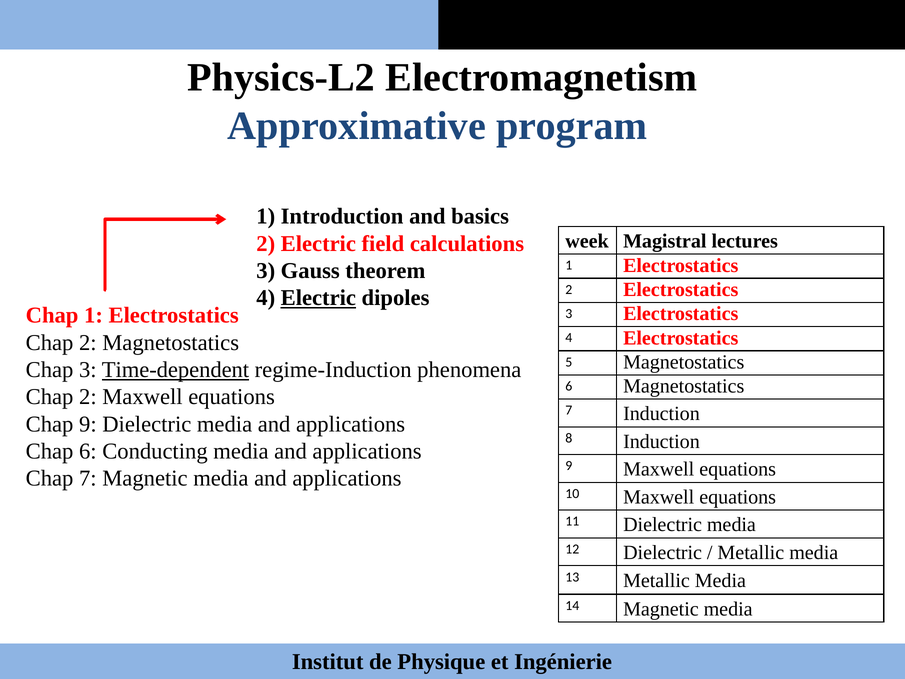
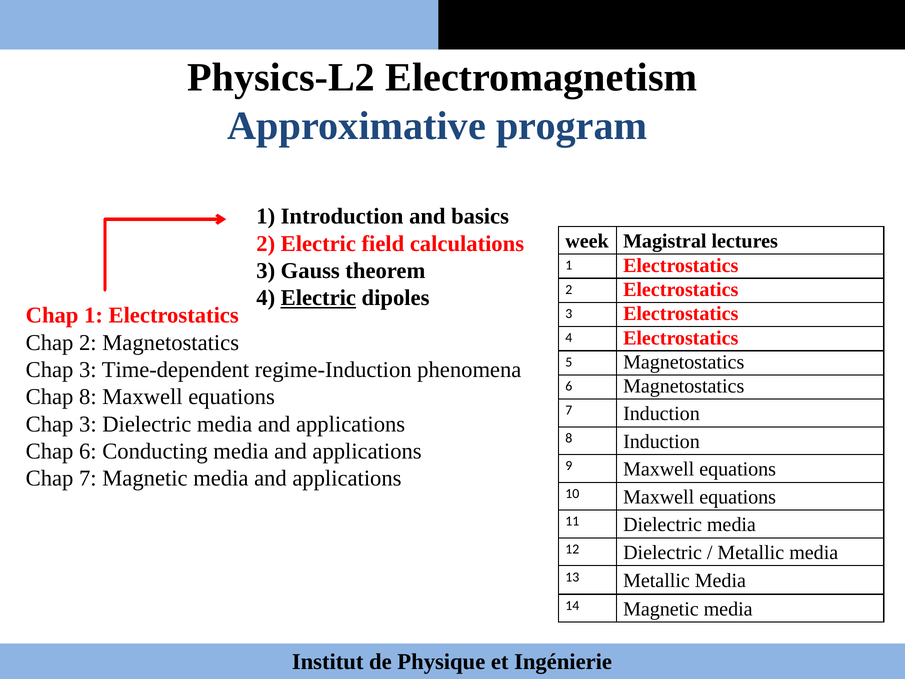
Time-dependent underline: present -> none
2 at (88, 397): 2 -> 8
9 at (88, 424): 9 -> 3
